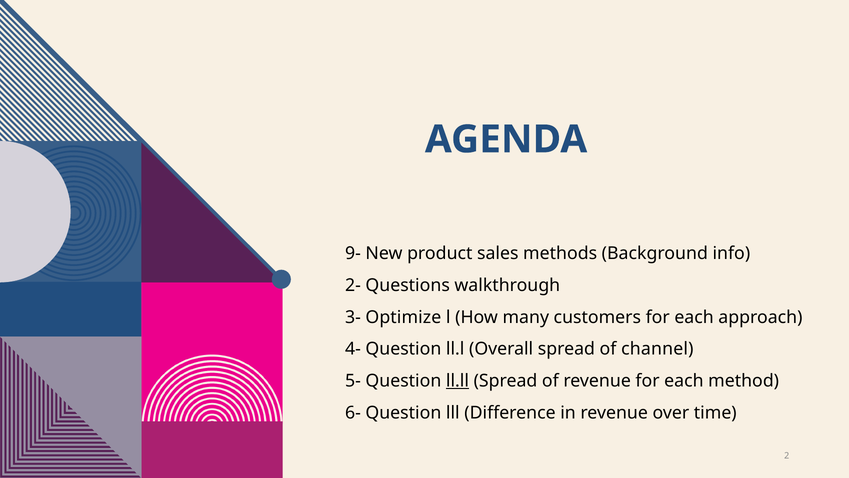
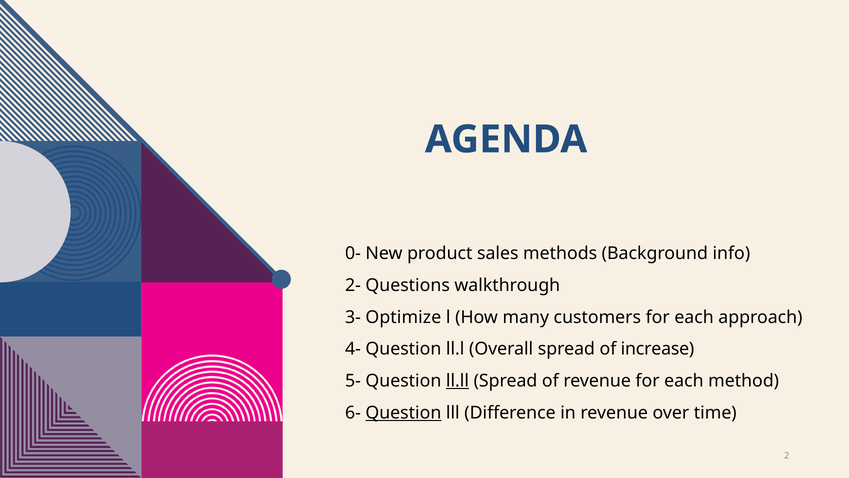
9-: 9- -> 0-
channel: channel -> increase
Question at (403, 413) underline: none -> present
